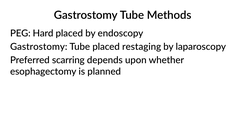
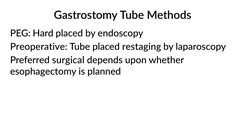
Gastrostomy at (39, 47): Gastrostomy -> Preoperative
scarring: scarring -> surgical
